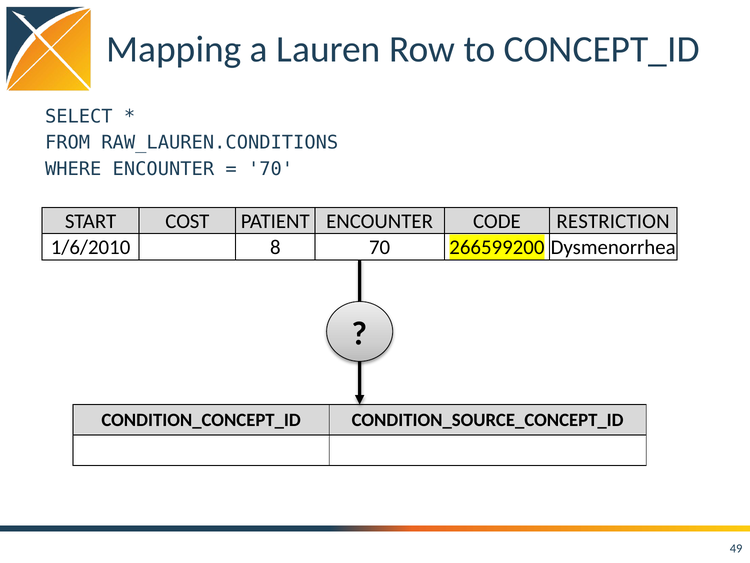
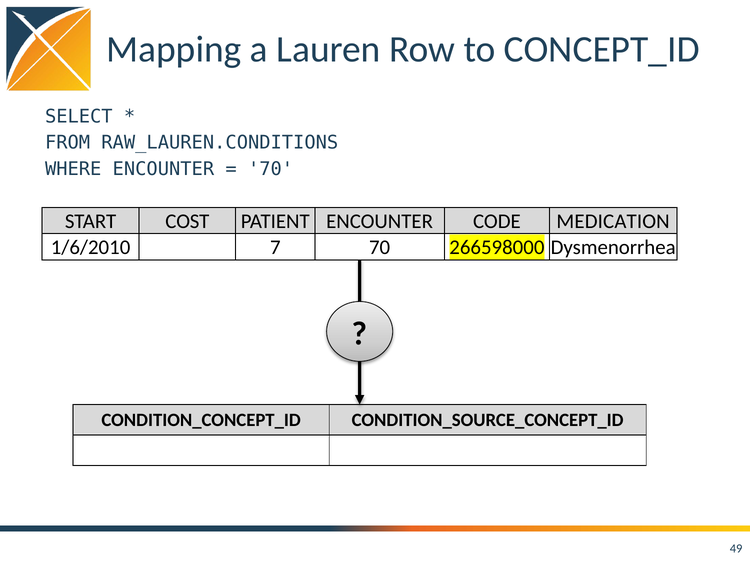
RESTRICTION: RESTRICTION -> MEDICATION
8: 8 -> 7
266599200: 266599200 -> 266598000
